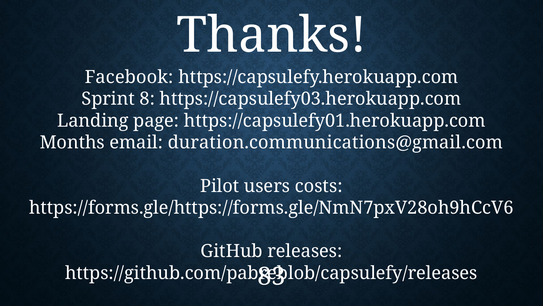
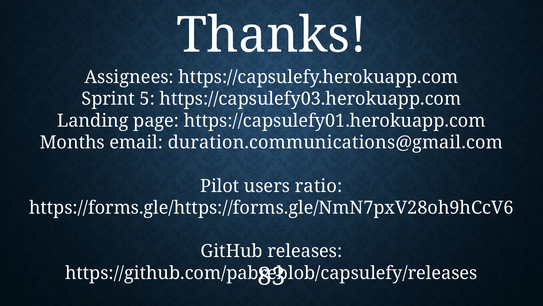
Facebook: Facebook -> Assignees
8: 8 -> 5
costs: costs -> ratio
